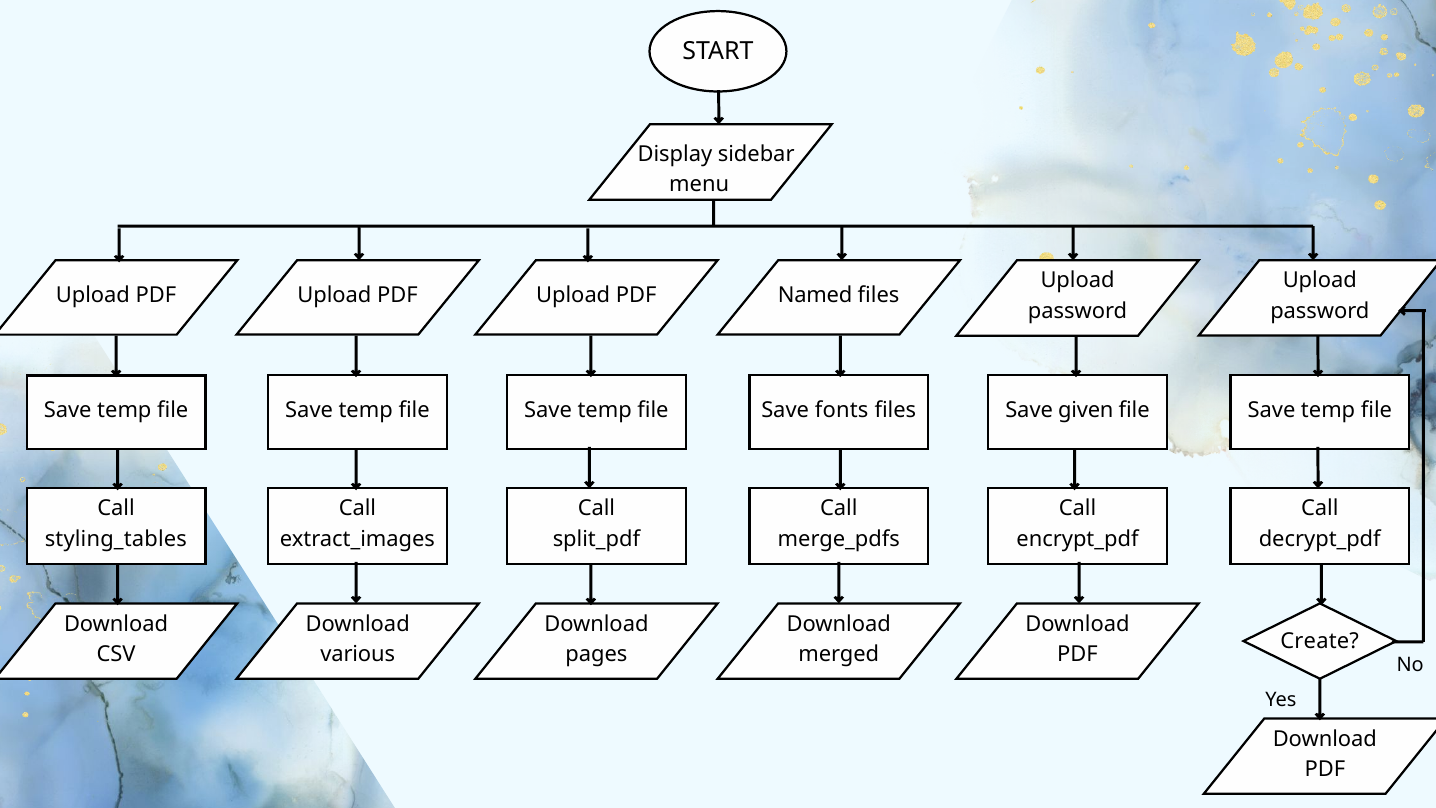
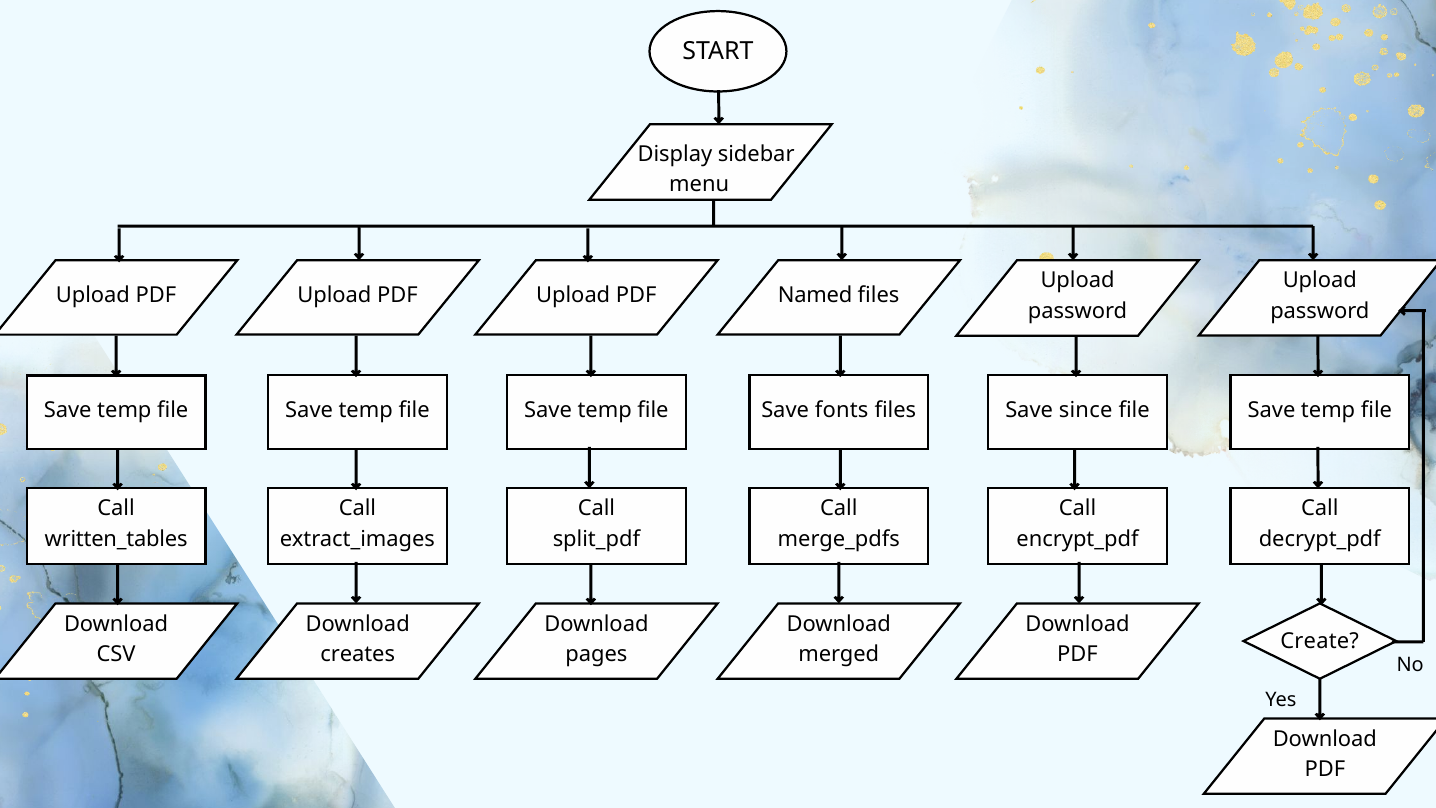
given: given -> since
styling_tables: styling_tables -> written_tables
various: various -> creates
